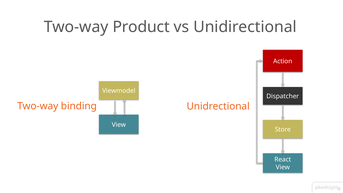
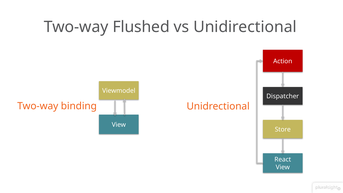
Product: Product -> Flushed
